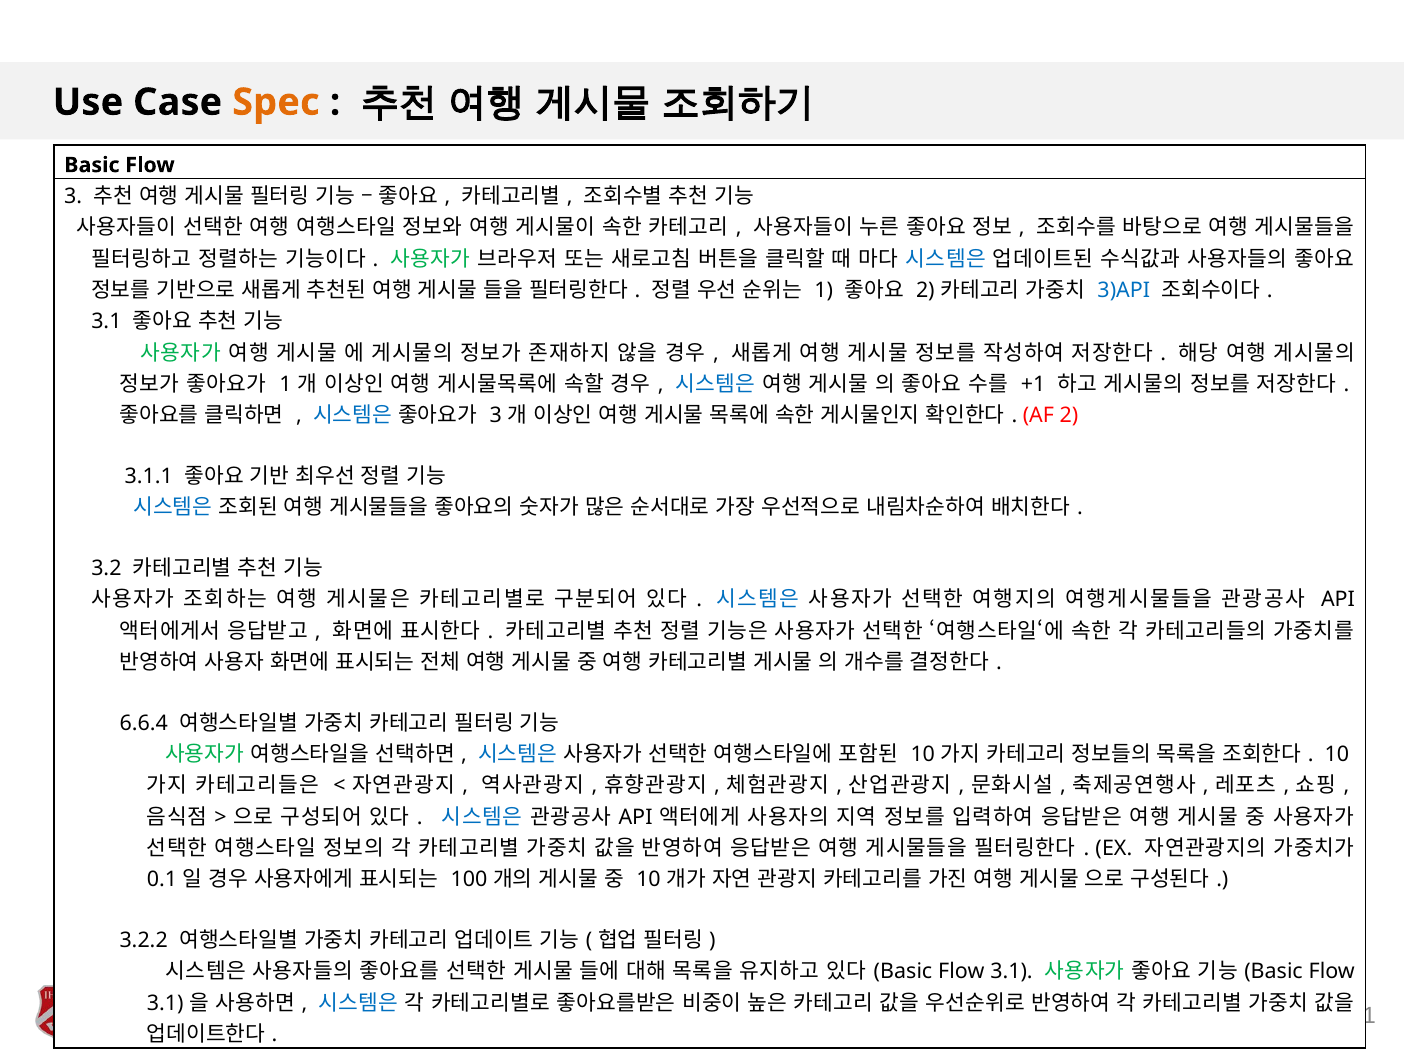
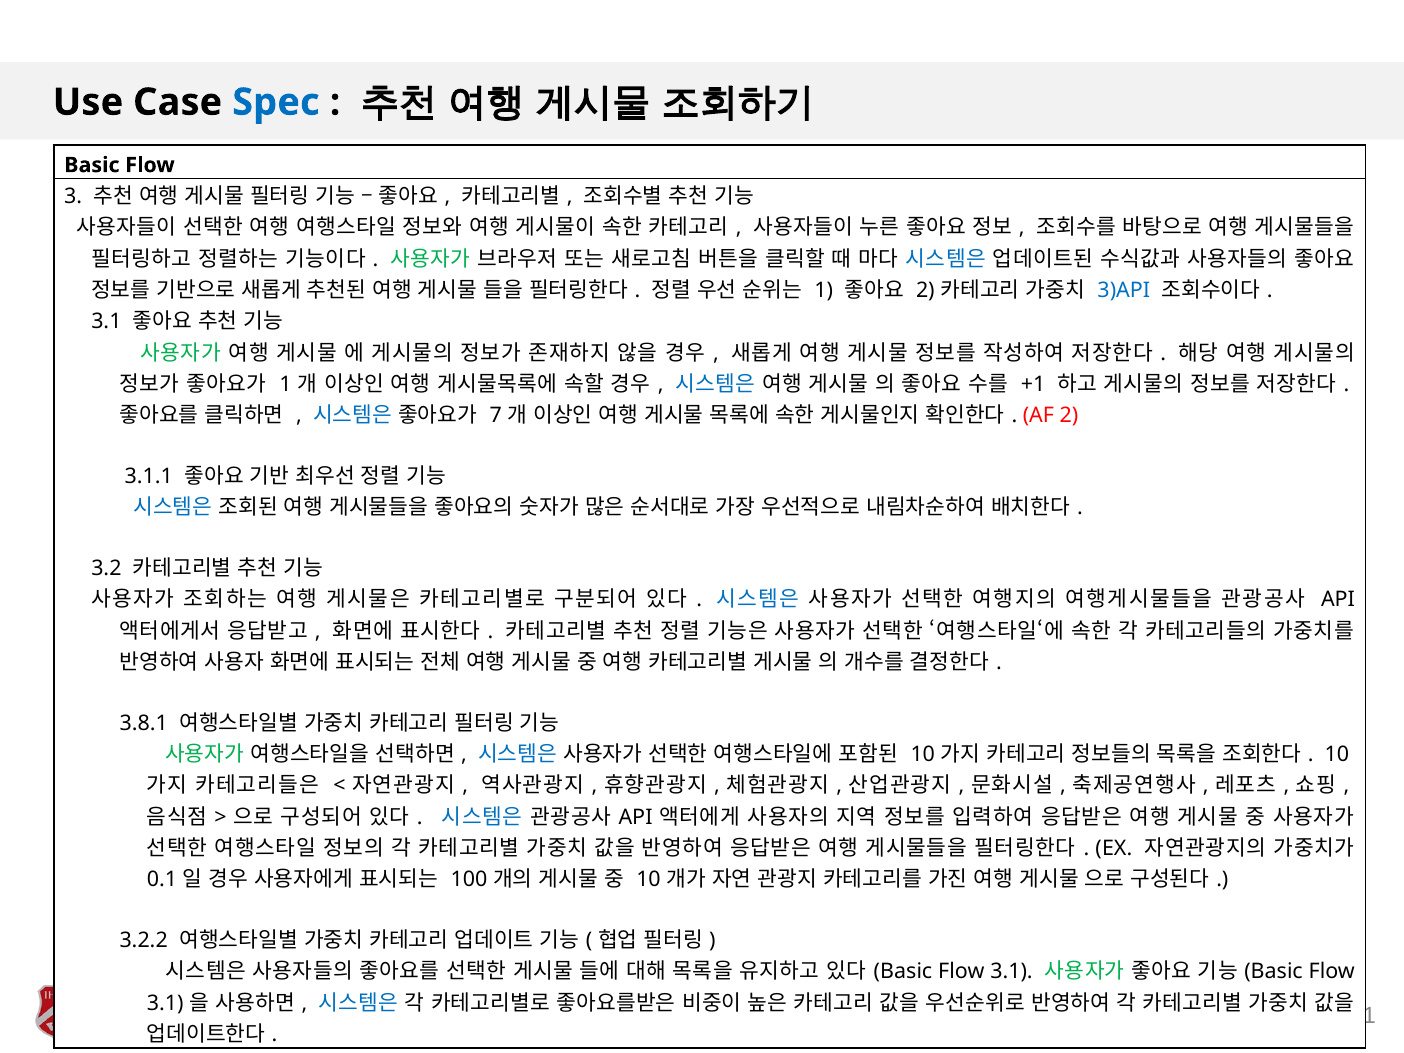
Spec colour: orange -> blue
3 at (496, 416): 3 -> 7
6.6.4: 6.6.4 -> 3.8.1
